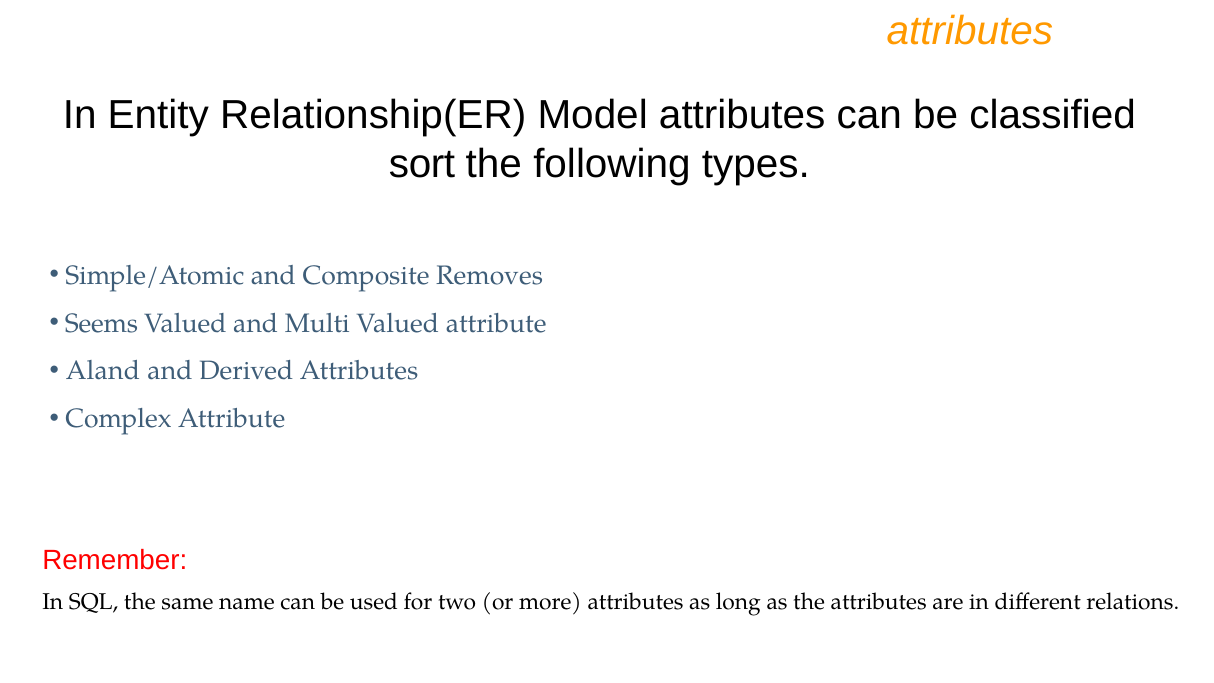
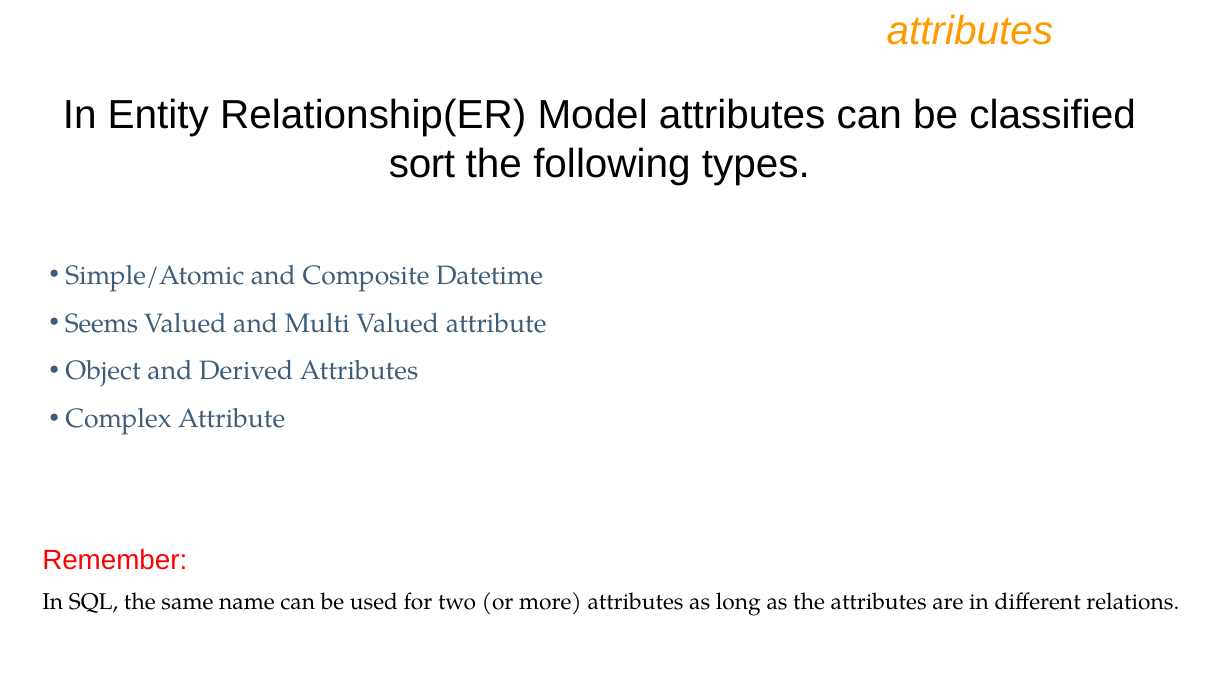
Removes: Removes -> Datetime
Aland: Aland -> Object
